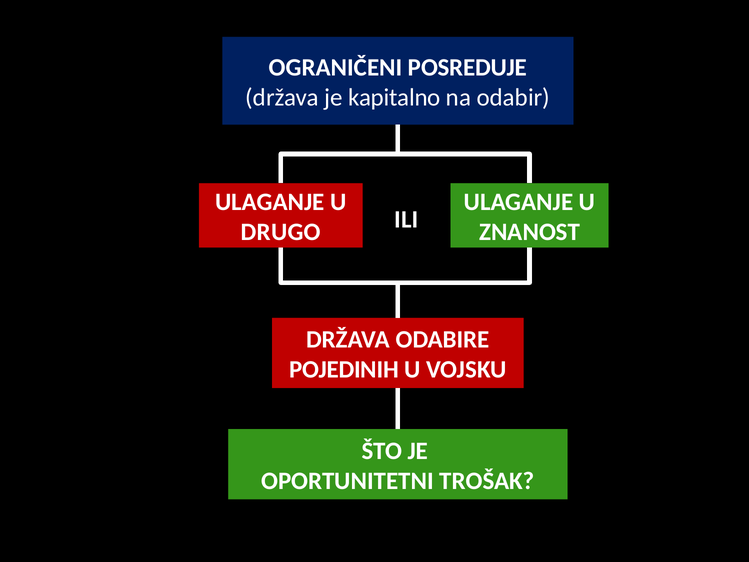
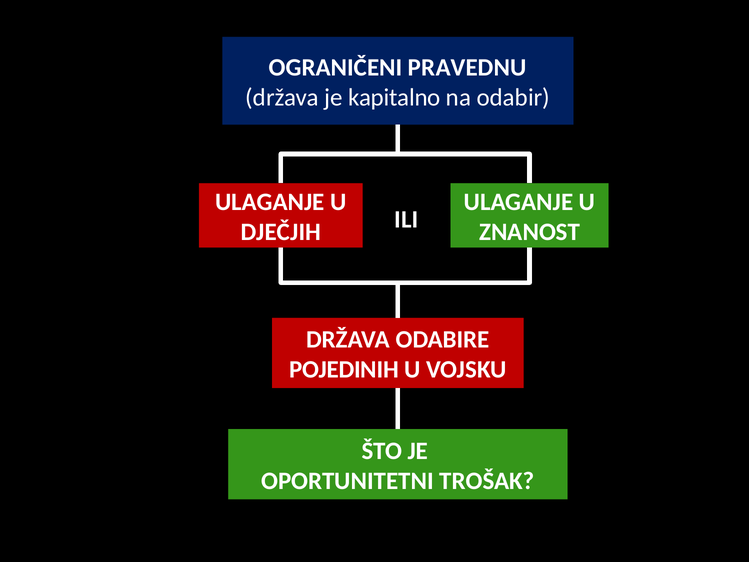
POSREDUJE: POSREDUJE -> PRAVEDNU
DRUGO: DRUGO -> DJEČJIH
